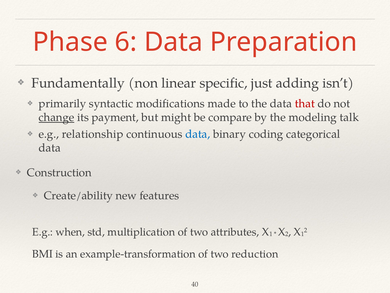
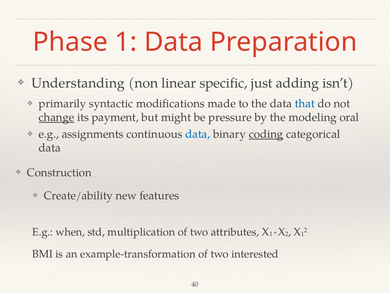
Phase 6: 6 -> 1
Fundamentally: Fundamentally -> Understanding
that colour: red -> blue
compare: compare -> pressure
talk: talk -> oral
relationship: relationship -> assignments
coding underline: none -> present
reduction: reduction -> interested
